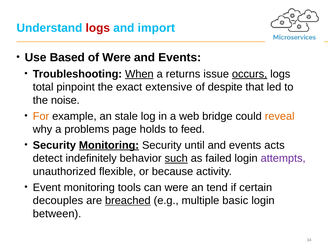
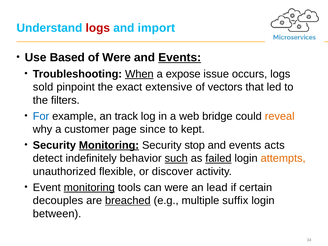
Events at (180, 57) underline: none -> present
returns: returns -> expose
occurs underline: present -> none
total: total -> sold
despite: despite -> vectors
noise: noise -> filters
For colour: orange -> blue
stale: stale -> track
problems: problems -> customer
holds: holds -> since
feed: feed -> kept
until: until -> stop
failed underline: none -> present
attempts colour: purple -> orange
because: because -> discover
monitoring at (89, 187) underline: none -> present
tend: tend -> lead
basic: basic -> suffix
